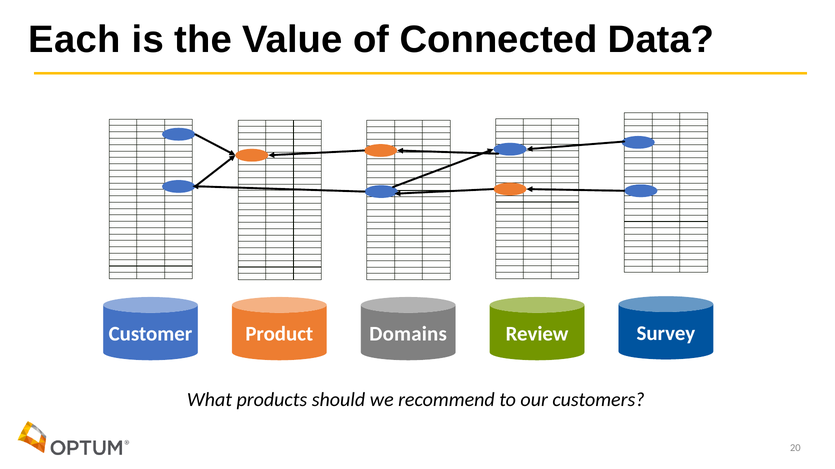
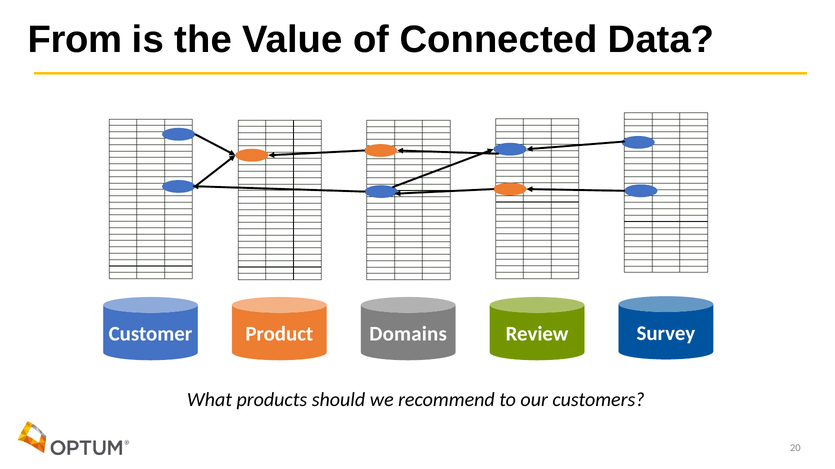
Each: Each -> From
